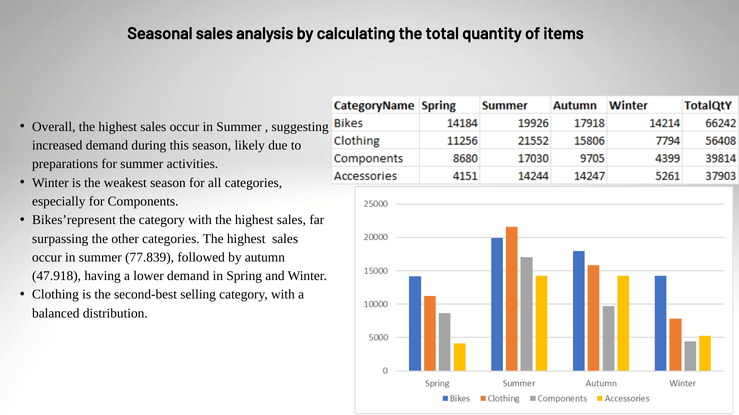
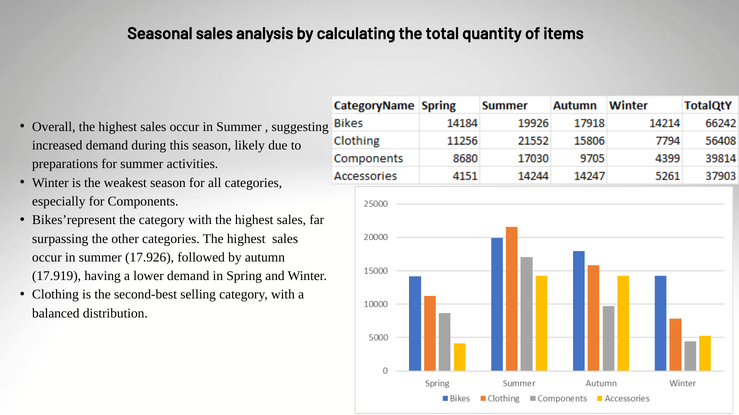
77.839: 77.839 -> 17.926
47.918: 47.918 -> 17.919
